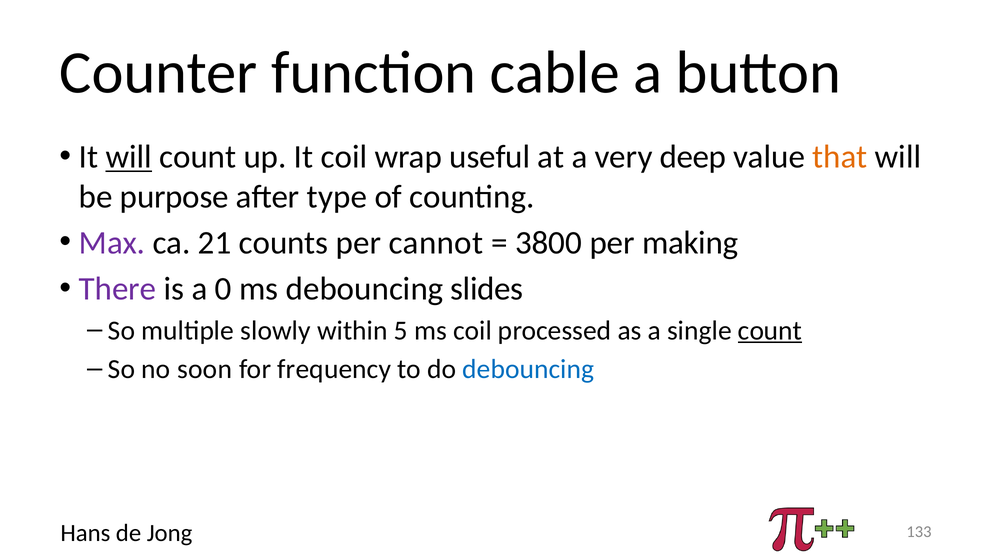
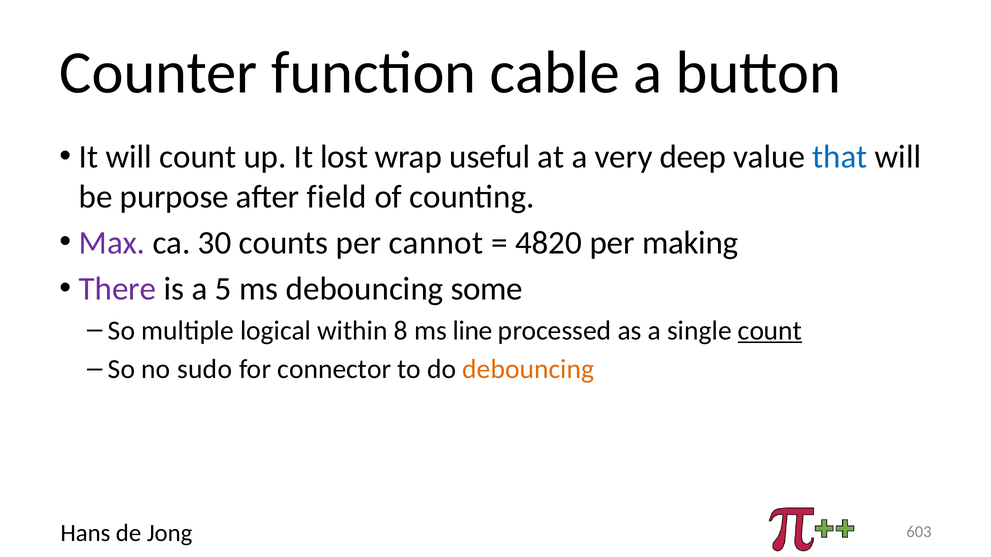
will at (129, 157) underline: present -> none
It coil: coil -> lost
that colour: orange -> blue
type: type -> field
21: 21 -> 30
3800: 3800 -> 4820
0: 0 -> 5
slides: slides -> some
slowly: slowly -> logical
5: 5 -> 8
ms coil: coil -> line
soon: soon -> sudo
frequency: frequency -> connector
debouncing at (528, 369) colour: blue -> orange
133: 133 -> 603
